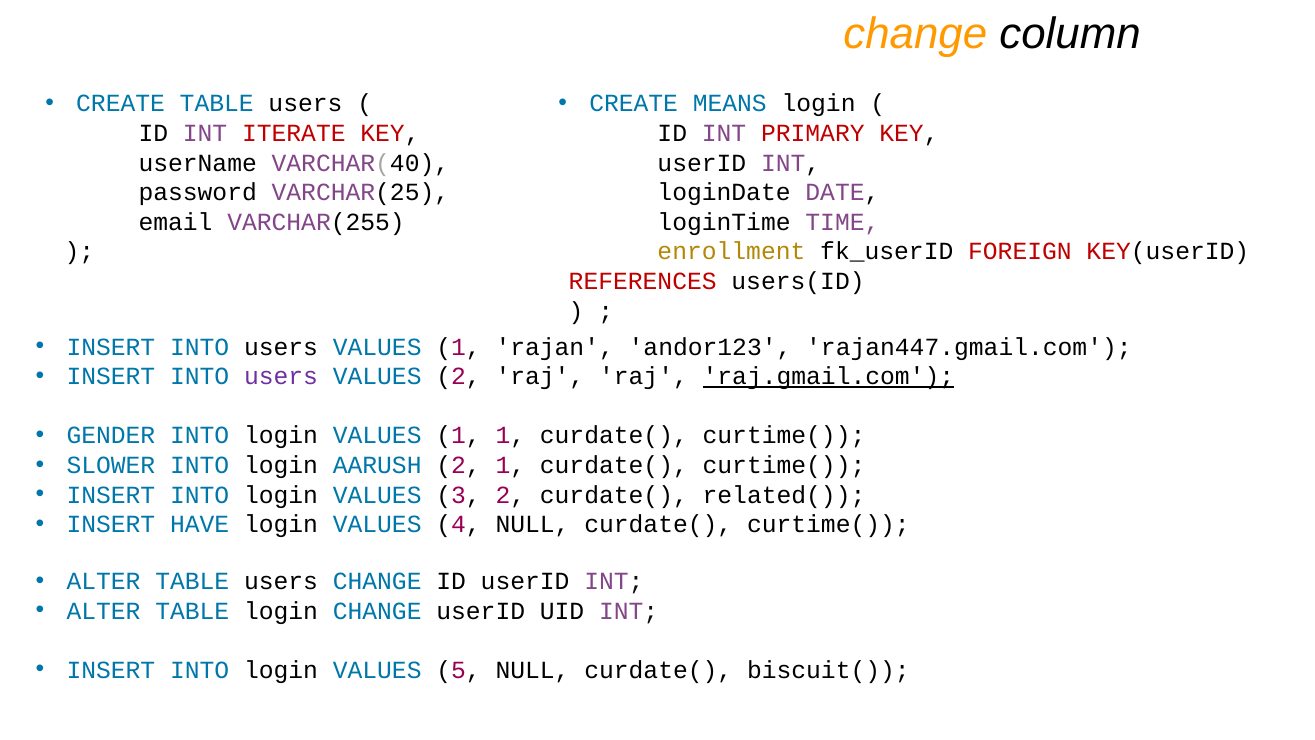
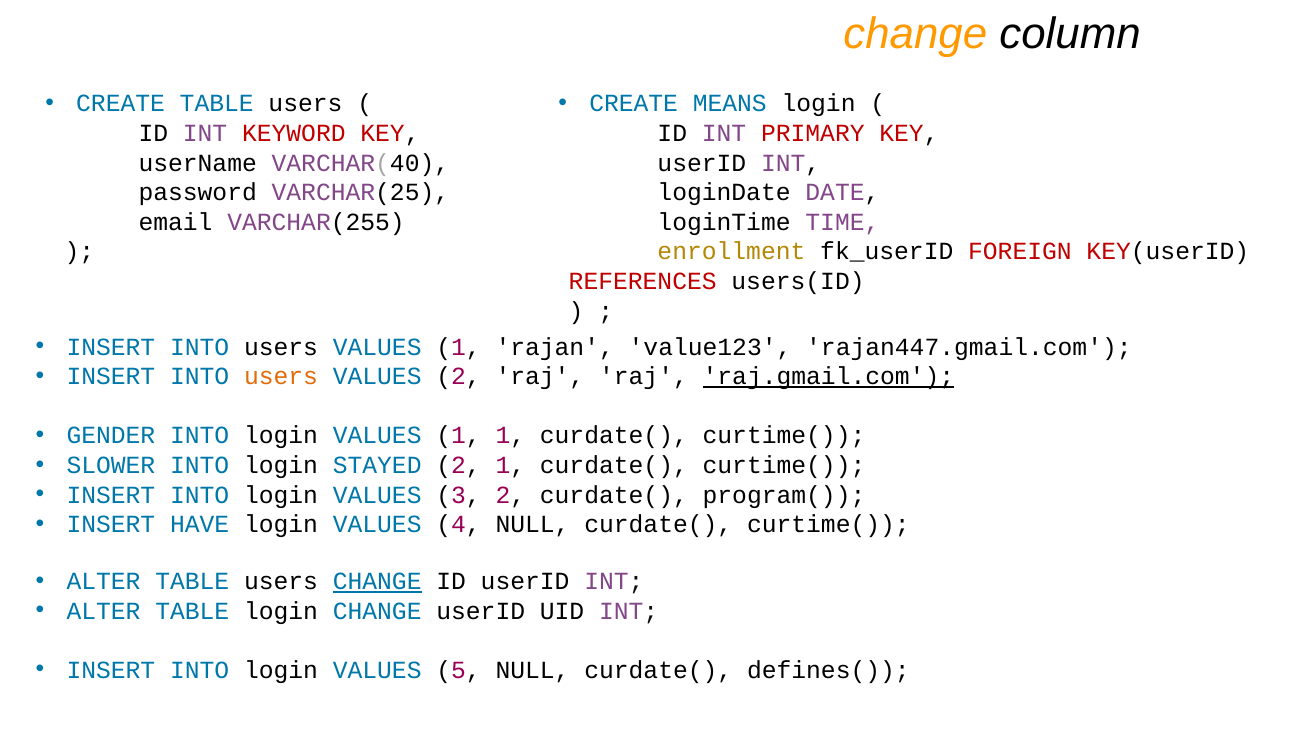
ITERATE: ITERATE -> KEYWORD
andor123: andor123 -> value123
users at (281, 376) colour: purple -> orange
AARUSH: AARUSH -> STAYED
related(: related( -> program(
CHANGE at (377, 581) underline: none -> present
biscuit(: biscuit( -> defines(
